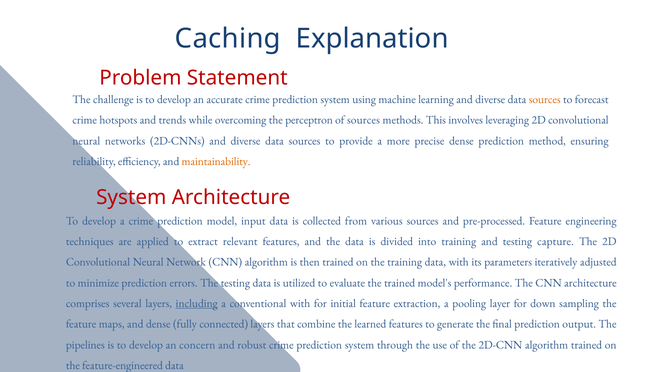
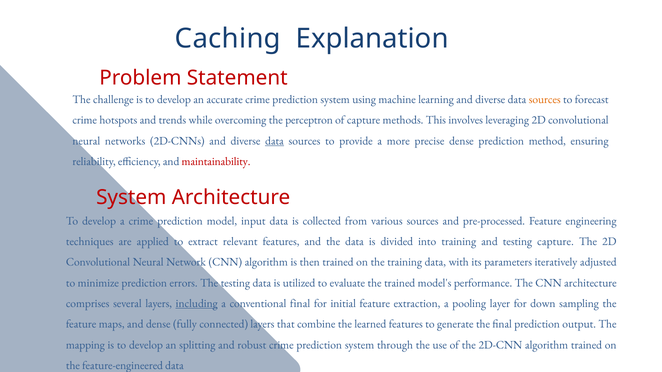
of sources: sources -> capture
data at (274, 141) underline: none -> present
maintainability colour: orange -> red
conventional with: with -> final
pipelines: pipelines -> mapping
concern: concern -> splitting
